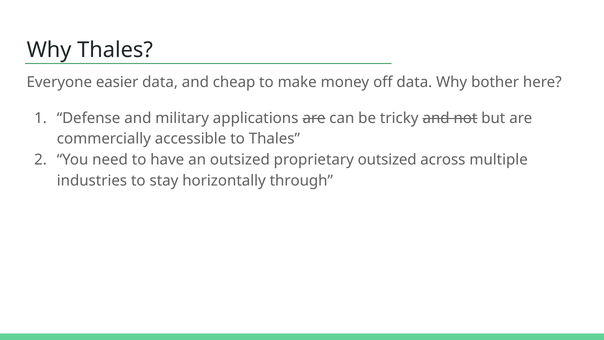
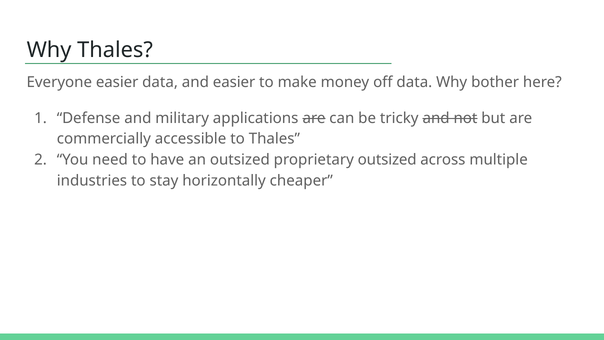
and cheap: cheap -> easier
through: through -> cheaper
